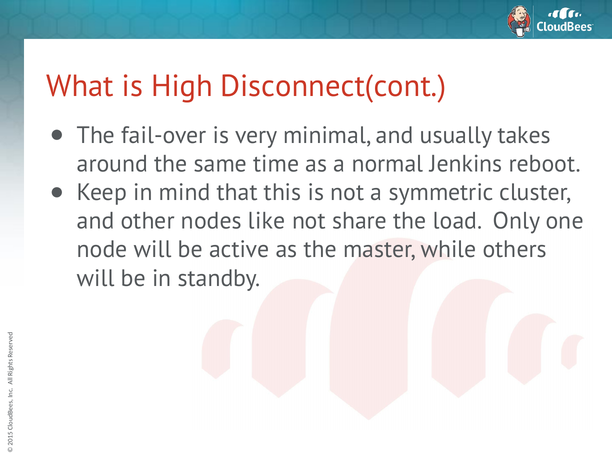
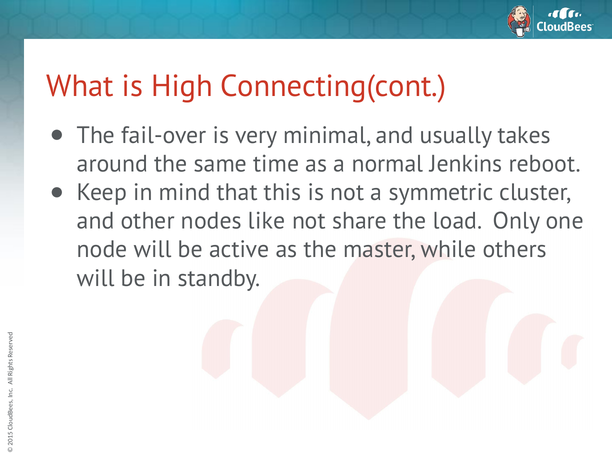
Disconnect(cont: Disconnect(cont -> Connecting(cont
